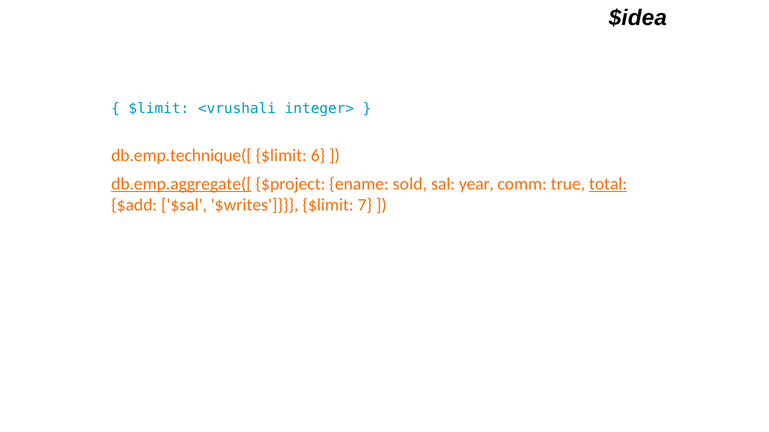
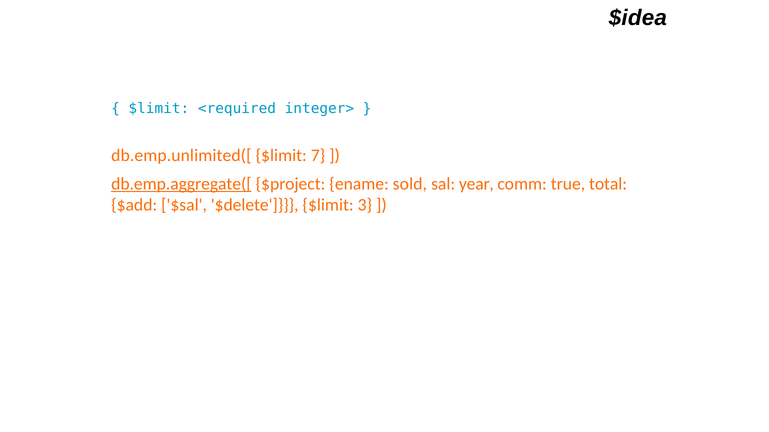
<vrushali: <vrushali -> <required
db.emp.technique([: db.emp.technique([ -> db.emp.unlimited([
6: 6 -> 7
total underline: present -> none
$writes: $writes -> $delete
7: 7 -> 3
